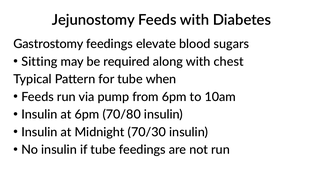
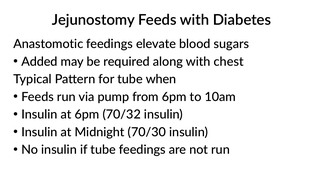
Gastrostomy: Gastrostomy -> Anastomotic
Sitting: Sitting -> Added
70/80: 70/80 -> 70/32
